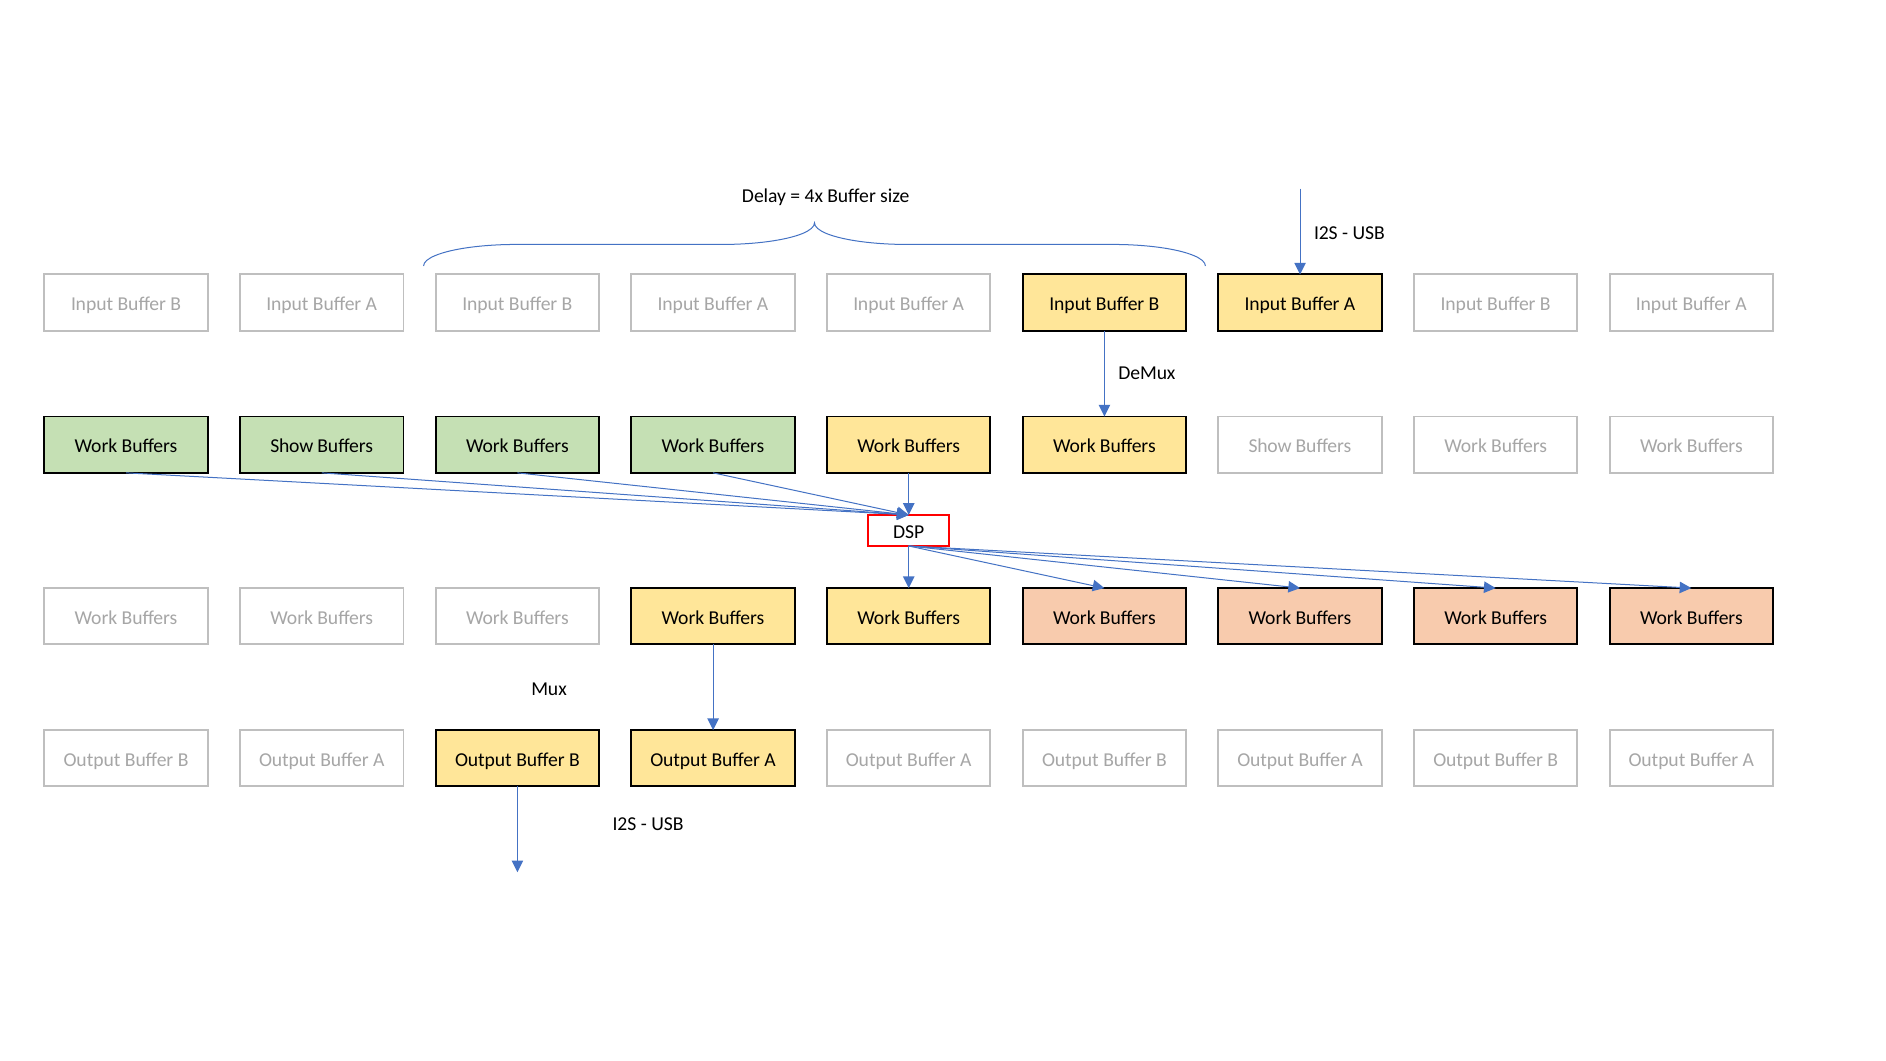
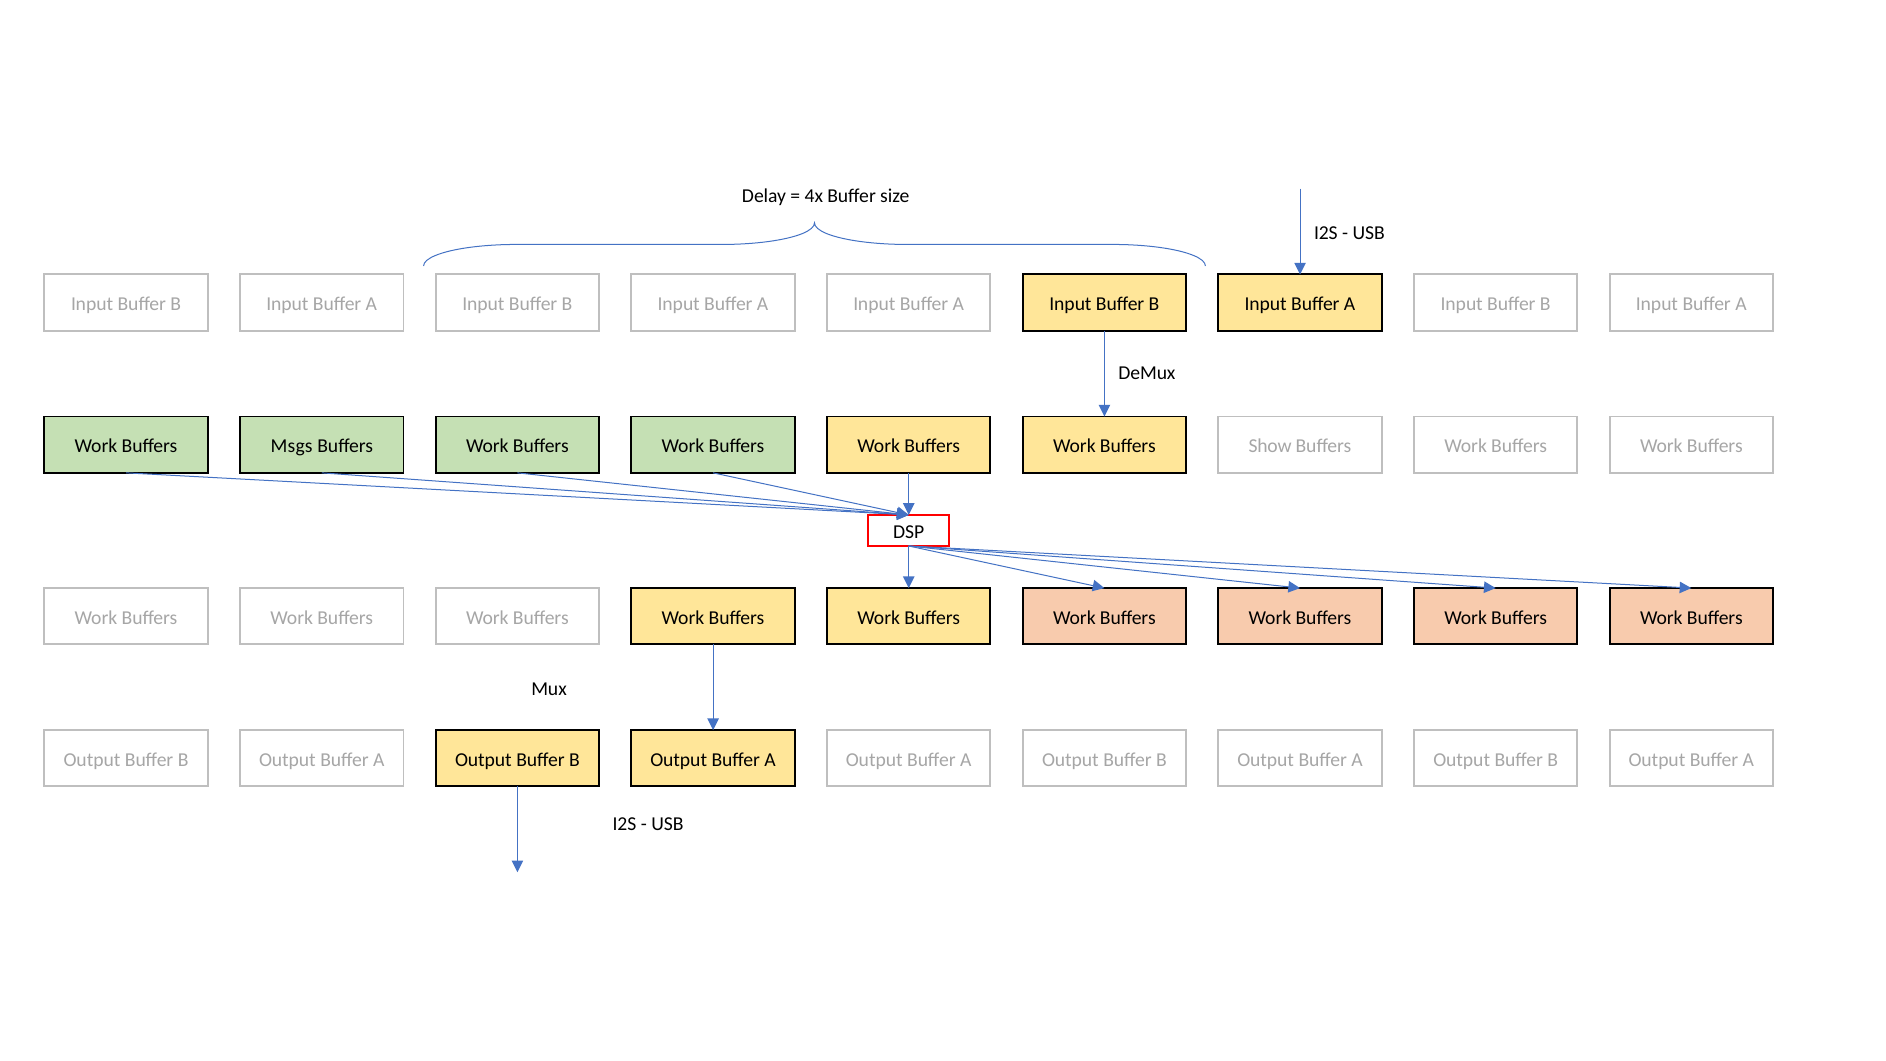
Show at (292, 446): Show -> Msgs
